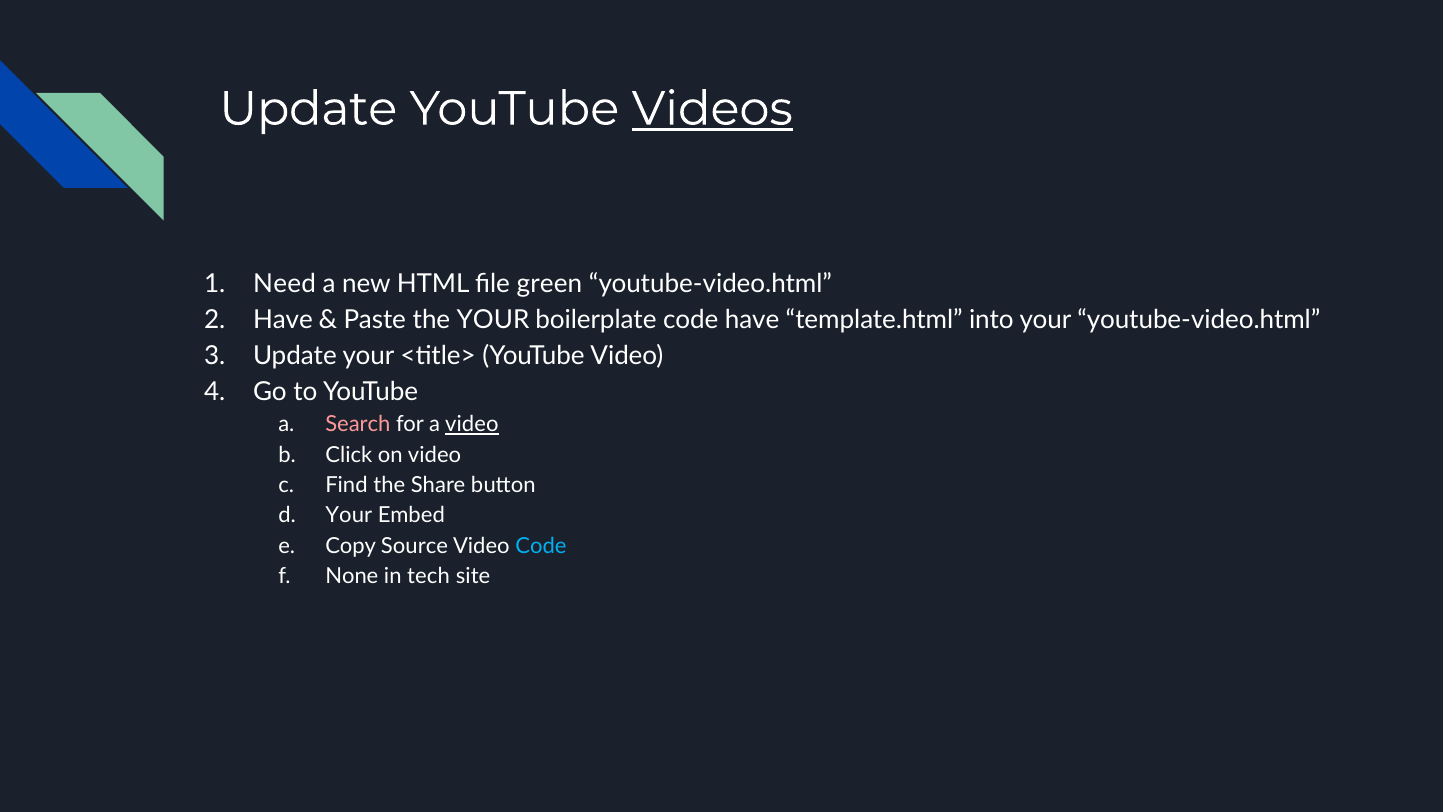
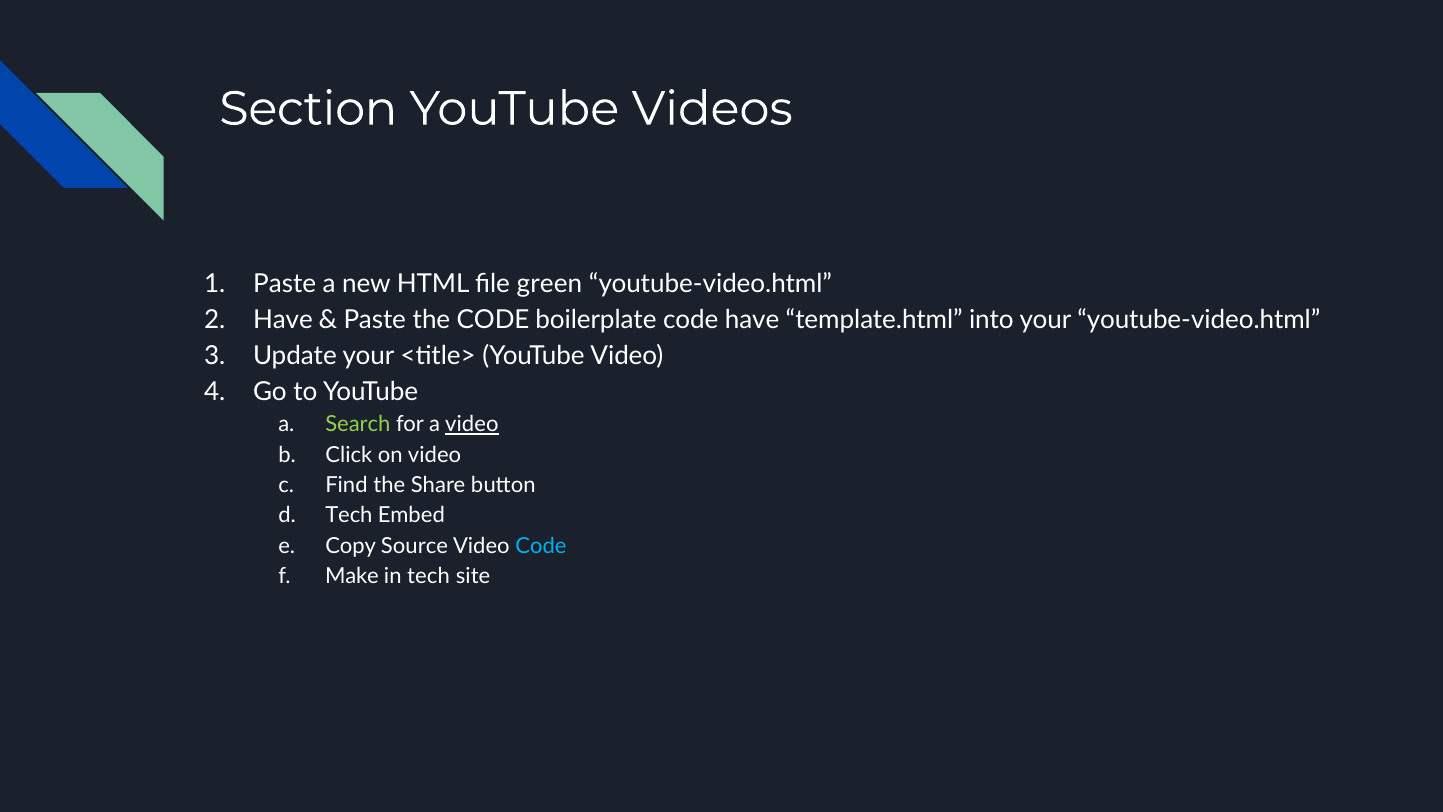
Update at (308, 109): Update -> Section
Videos underline: present -> none
Need at (285, 284): Need -> Paste
the YOUR: YOUR -> CODE
Search colour: pink -> light green
Your at (349, 516): Your -> Tech
None: None -> Make
